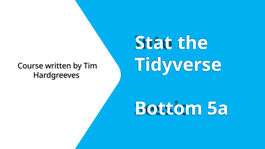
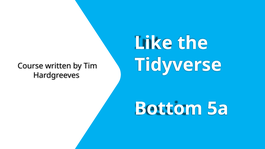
Stat: Stat -> Like
